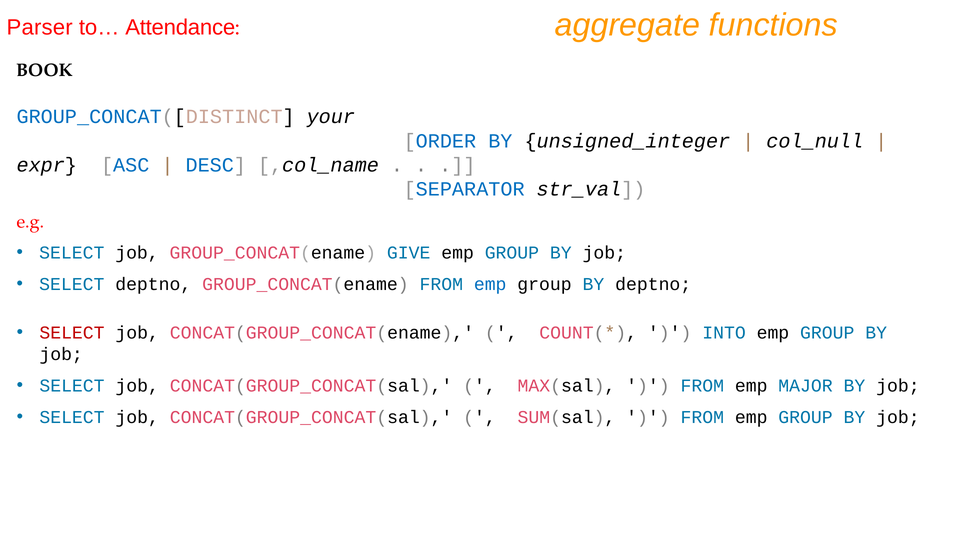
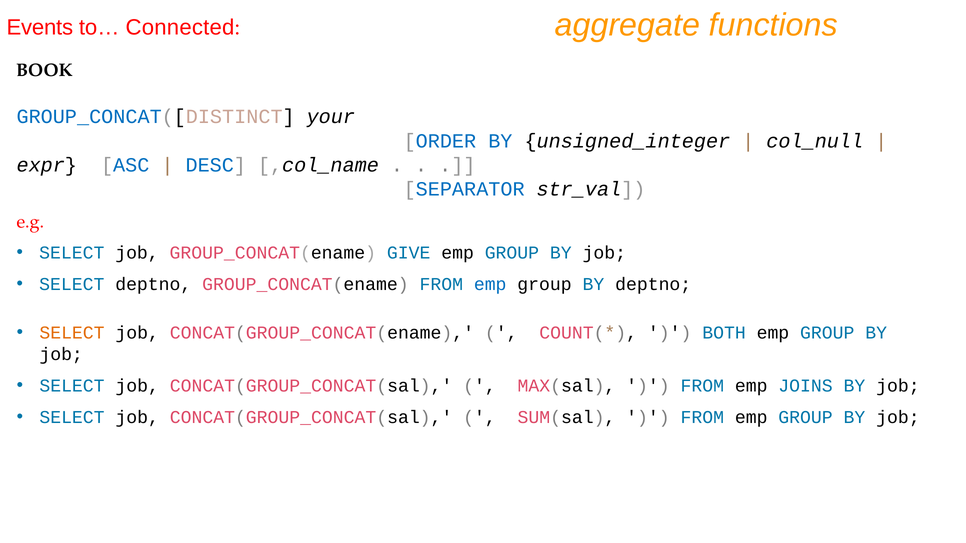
Parser: Parser -> Events
Attendance: Attendance -> Connected
SELECT at (72, 333) colour: red -> orange
INTO: INTO -> BOTH
MAJOR: MAJOR -> JOINS
